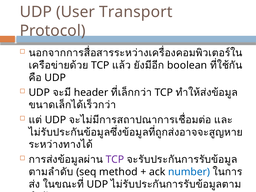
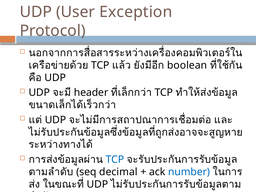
Transport: Transport -> Exception
TCP at (115, 159) colour: purple -> blue
method: method -> decimal
